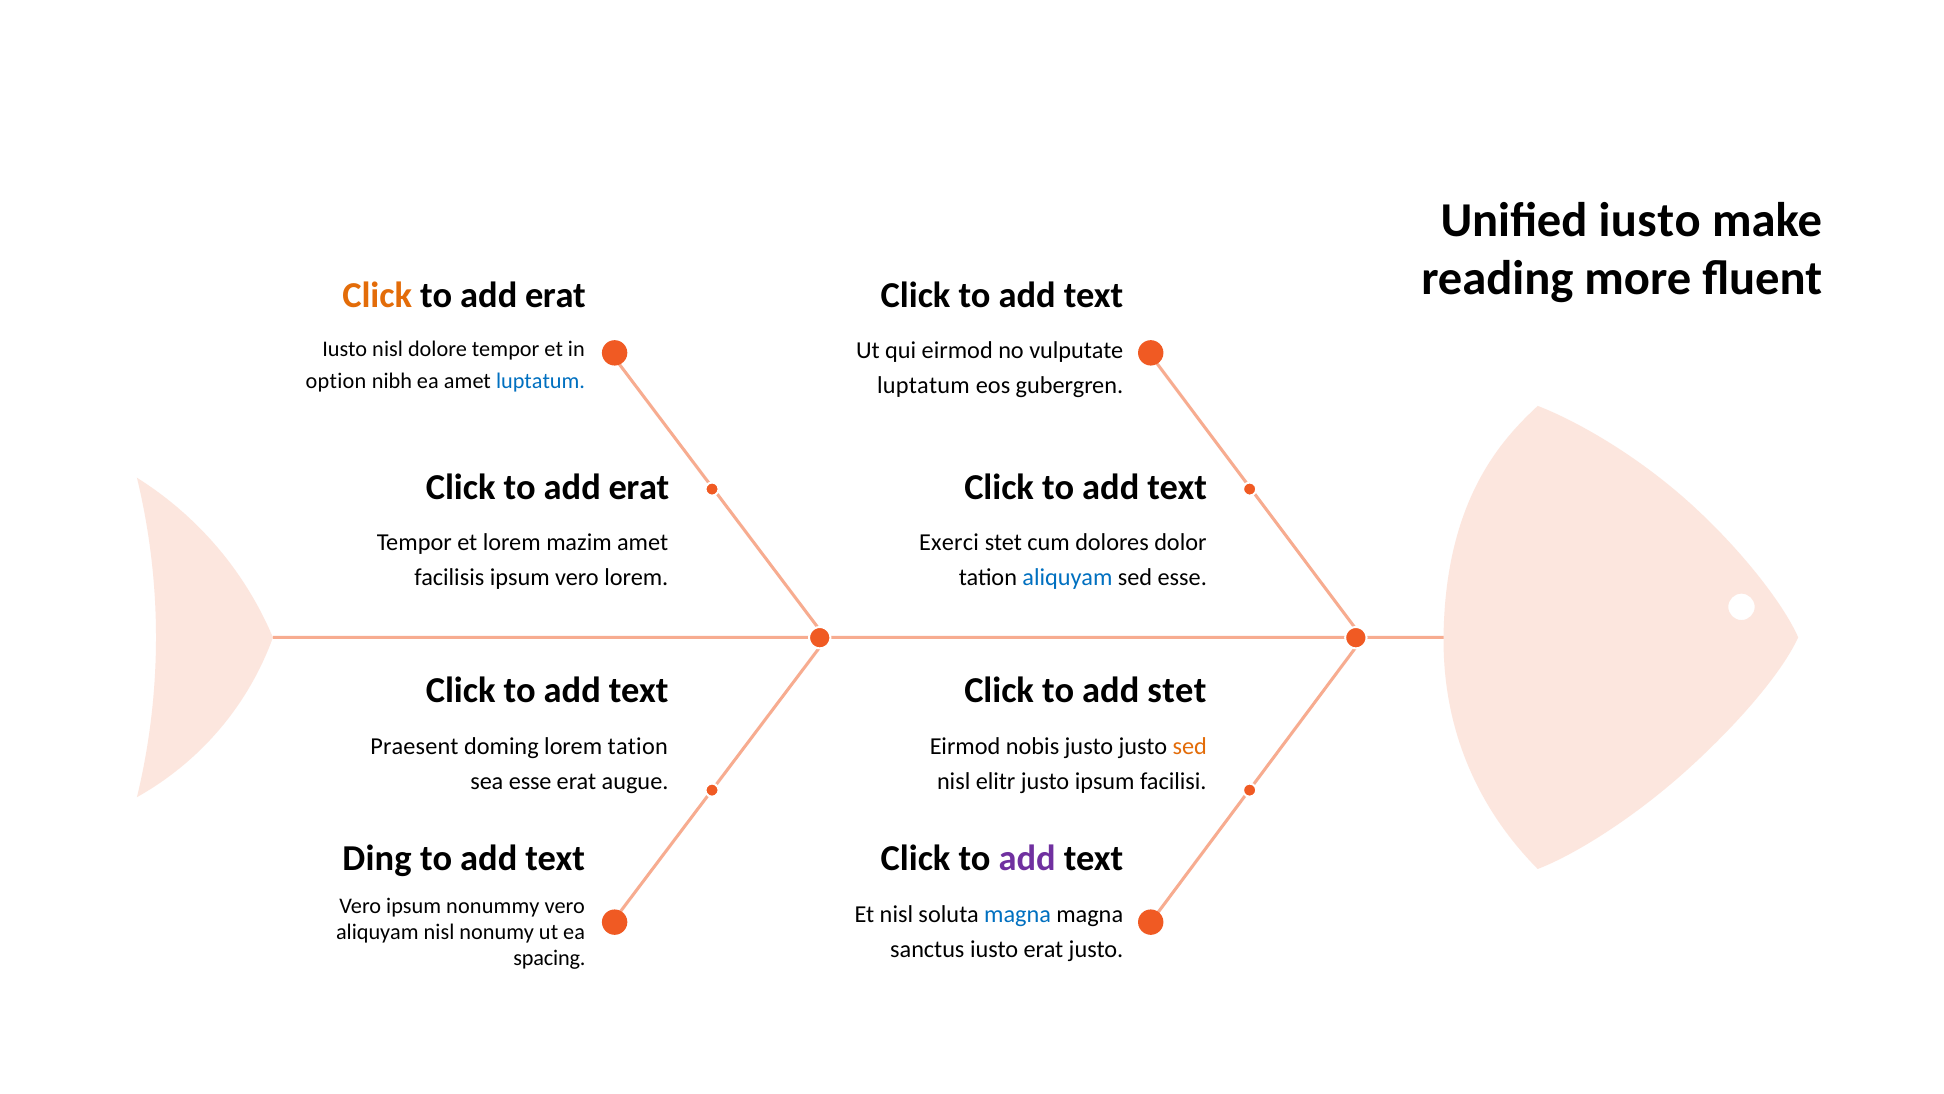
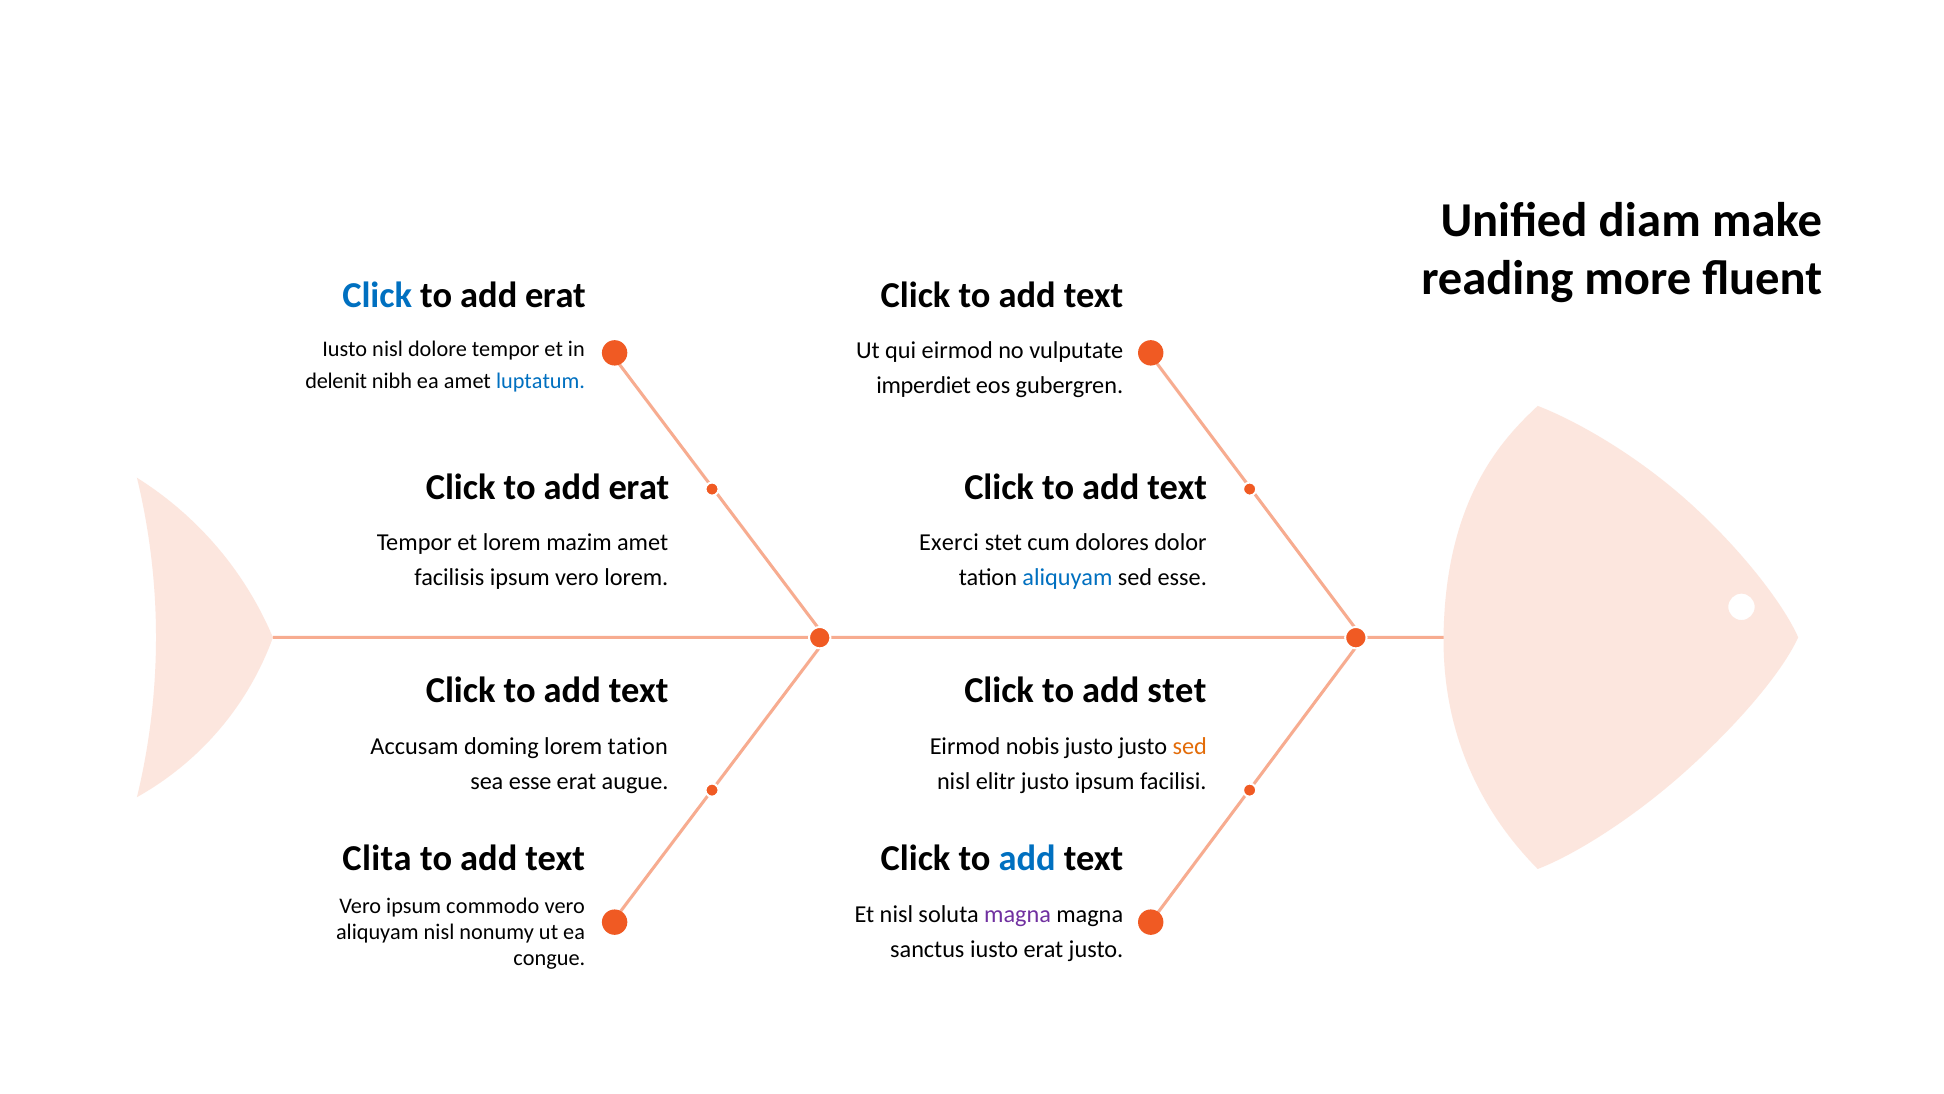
Unified iusto: iusto -> diam
Click at (377, 295) colour: orange -> blue
option: option -> delenit
luptatum at (923, 386): luptatum -> imperdiet
Praesent: Praesent -> Accusam
Ding: Ding -> Clita
add at (1027, 858) colour: purple -> blue
nonummy: nonummy -> commodo
magna at (1018, 914) colour: blue -> purple
spacing: spacing -> congue
